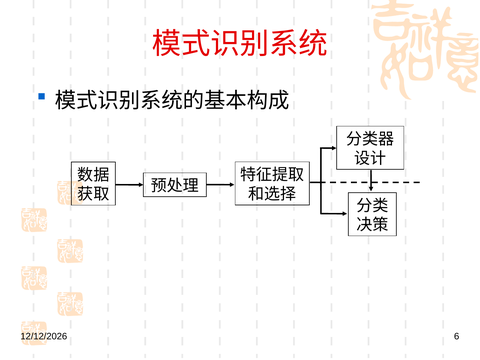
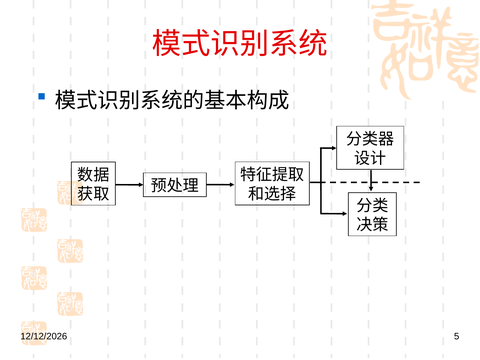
6: 6 -> 5
